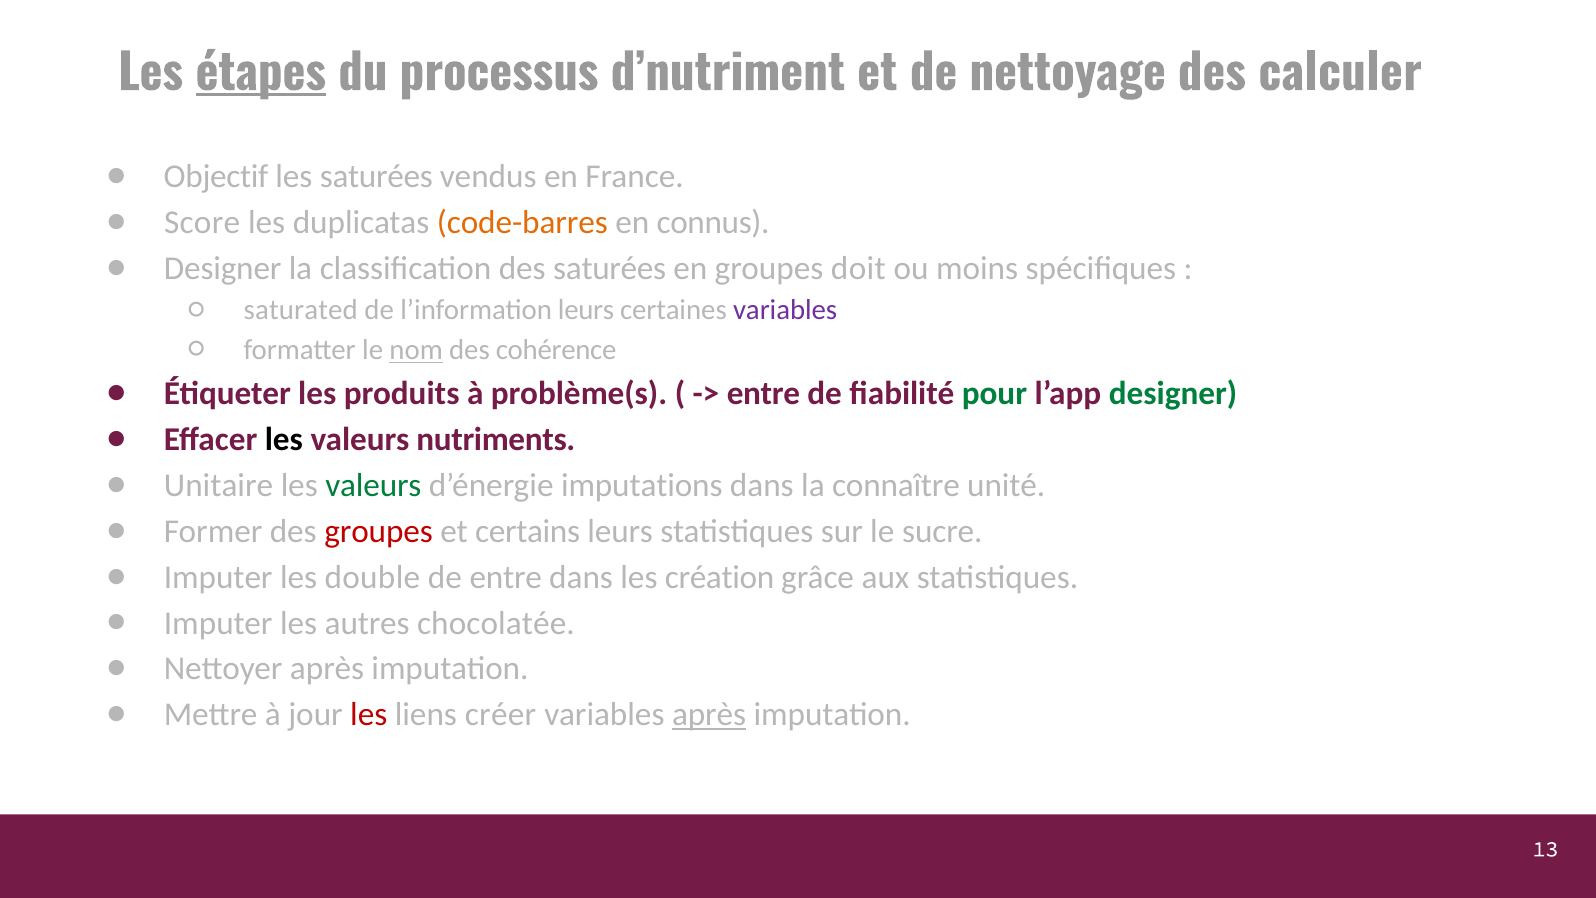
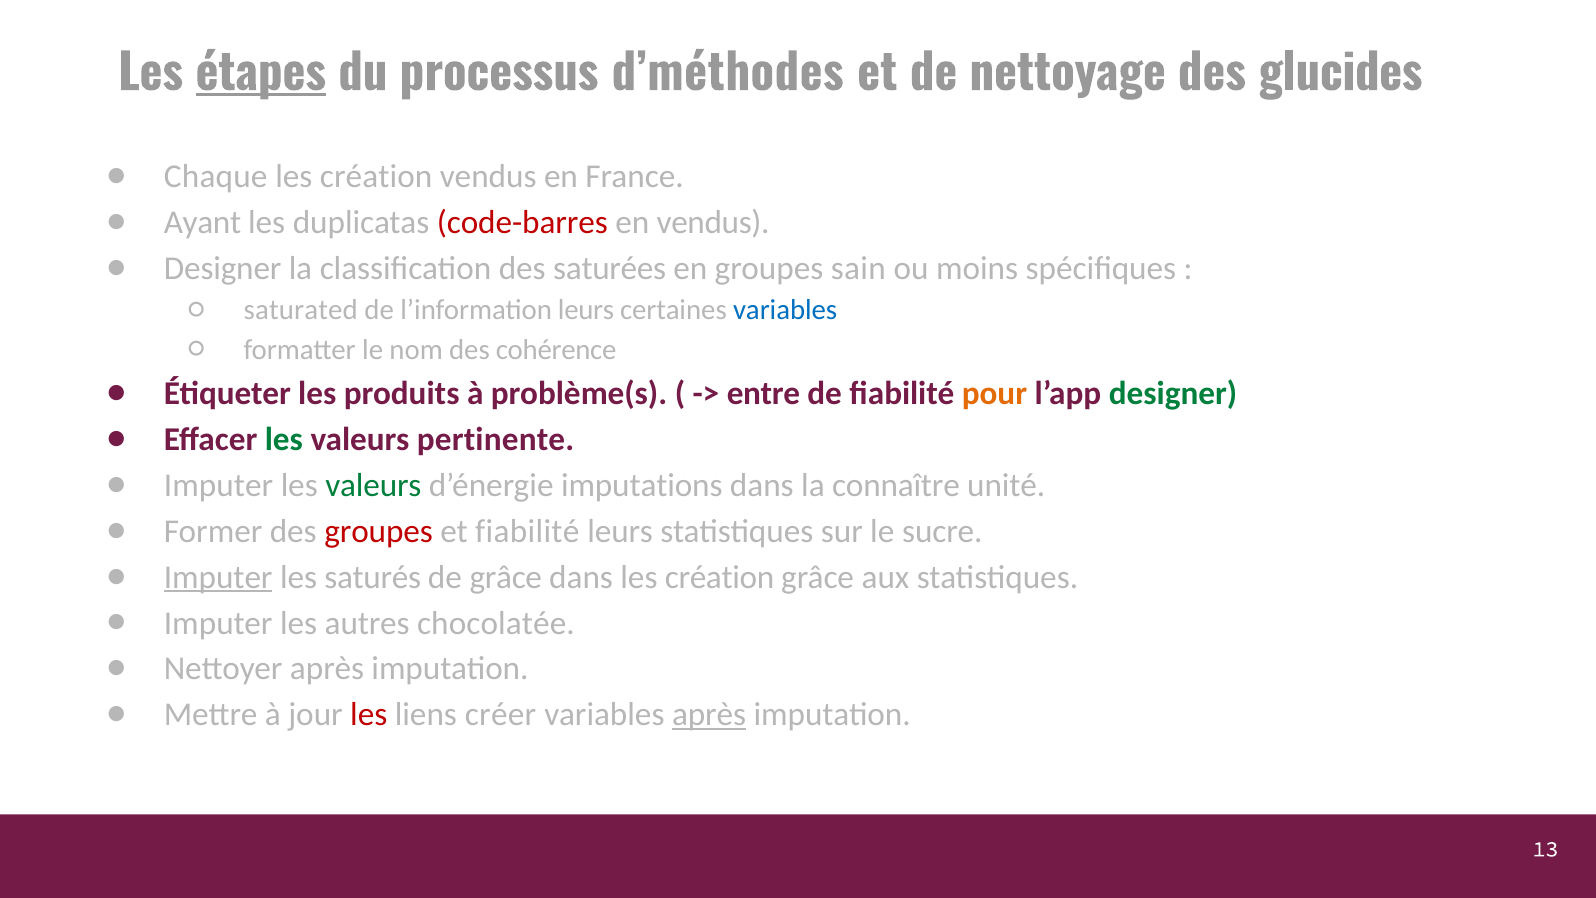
d’nutriment: d’nutriment -> d’méthodes
calculer: calculer -> glucides
Objectif: Objectif -> Chaque
saturées at (376, 176): saturées -> création
Score: Score -> Ayant
code-barres colour: orange -> red
en connus: connus -> vendus
doit: doit -> sain
variables at (785, 310) colour: purple -> blue
nom underline: present -> none
pour colour: green -> orange
les at (284, 439) colour: black -> green
nutriments: nutriments -> pertinente
Unitaire at (219, 485): Unitaire -> Imputer
et certains: certains -> fiabilité
Imputer at (218, 577) underline: none -> present
double: double -> saturés
de entre: entre -> grâce
